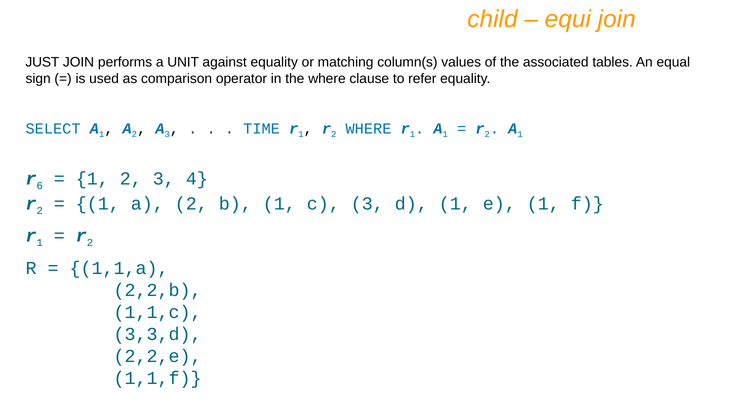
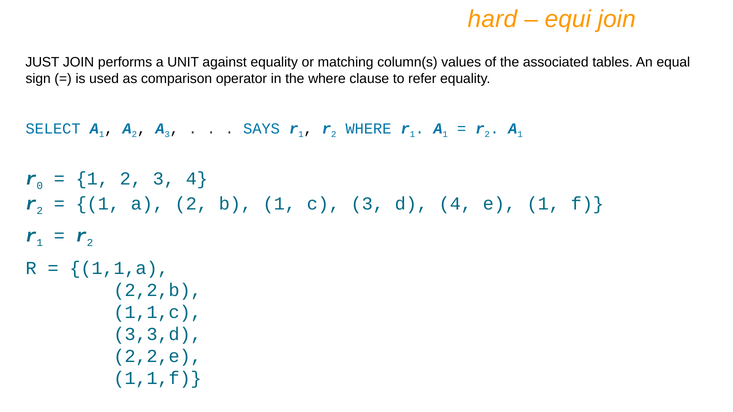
child: child -> hard
TIME: TIME -> SAYS
6: 6 -> 0
d 1: 1 -> 4
